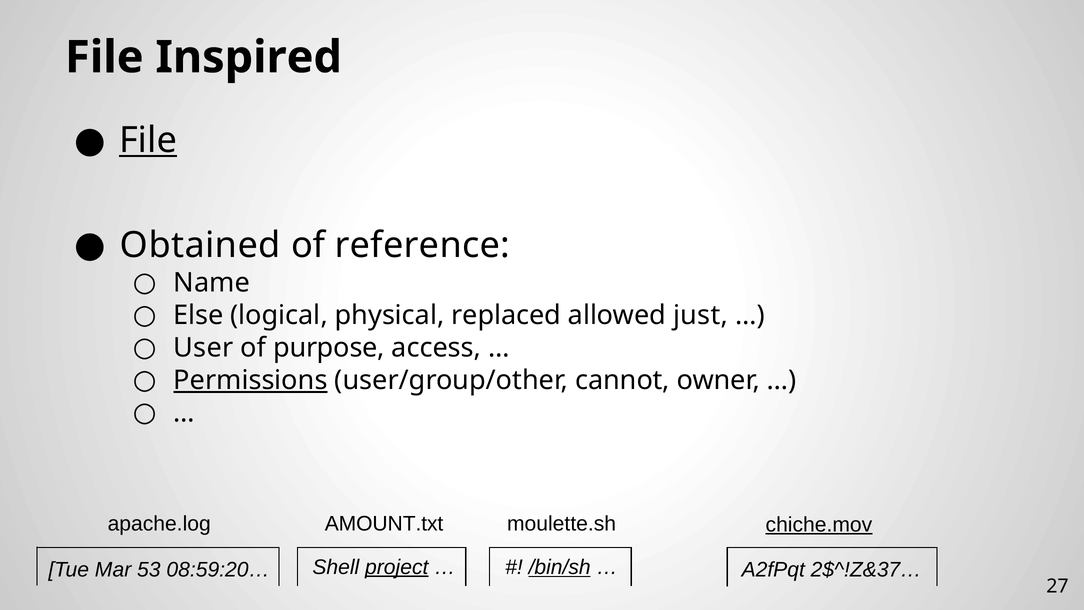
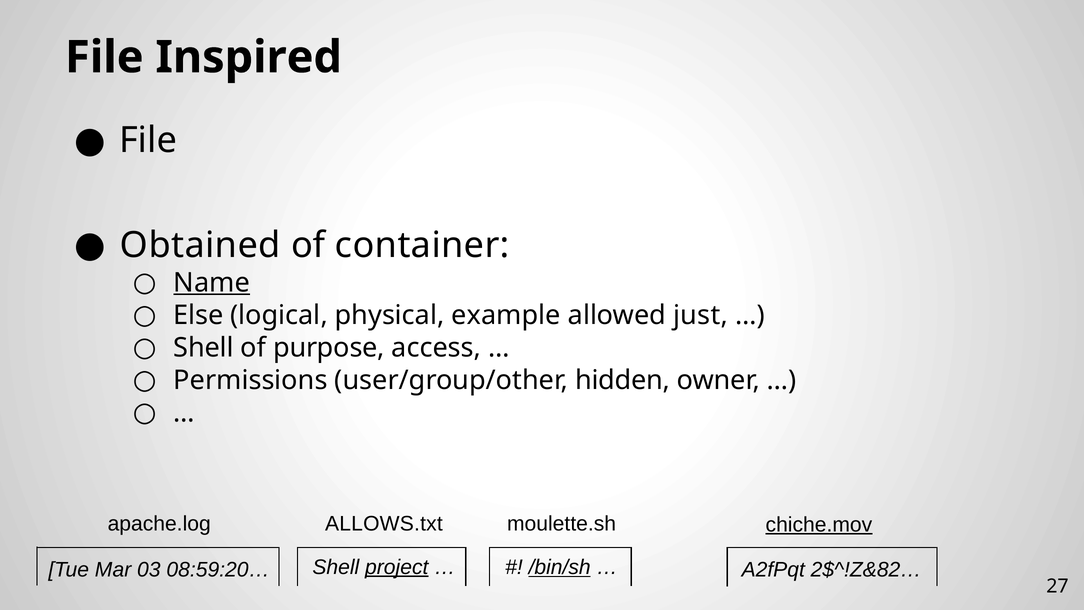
File at (148, 140) underline: present -> none
reference: reference -> container
Name underline: none -> present
replaced: replaced -> example
User at (203, 348): User -> Shell
Permissions underline: present -> none
cannot: cannot -> hidden
AMOUNT.txt: AMOUNT.txt -> ALLOWS.txt
53: 53 -> 03
2$^!Z&37…: 2$^!Z&37… -> 2$^!Z&82…
